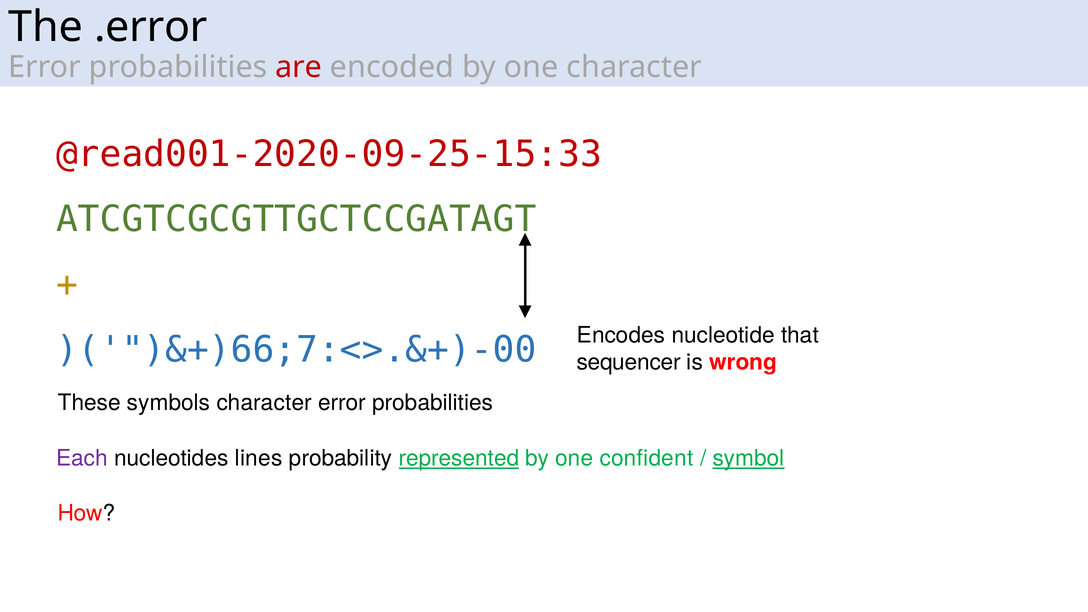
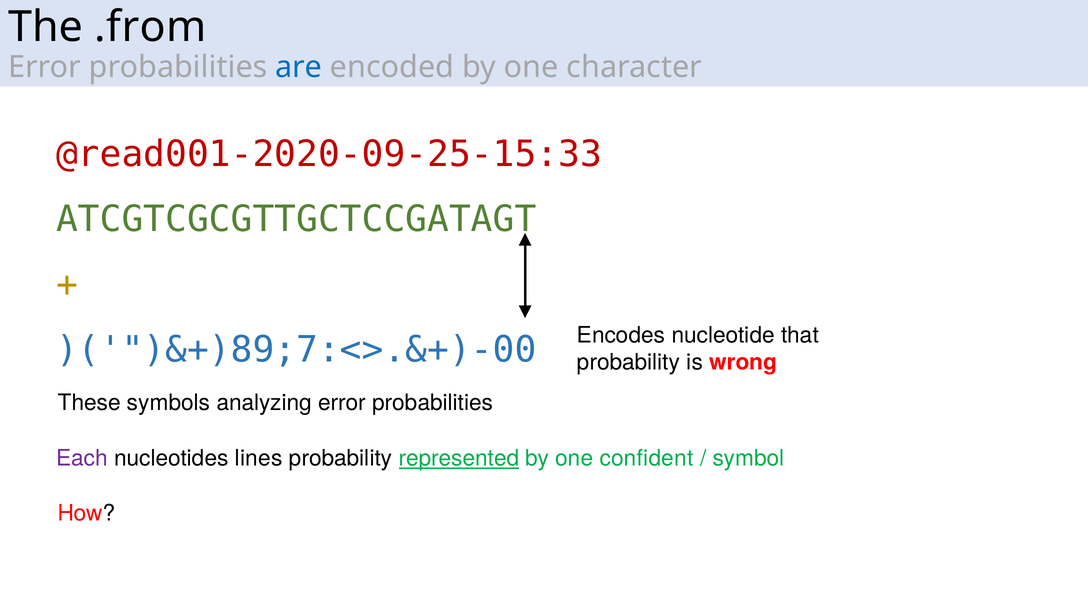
.error: .error -> .from
are colour: red -> blue
)('")&+)66;7:<>.&+)-00: )('")&+)66;7:<>.&+)-00 -> )('")&+)89;7:<>.&+)-00
sequencer at (629, 362): sequencer -> probability
symbols character: character -> analyzing
symbol underline: present -> none
